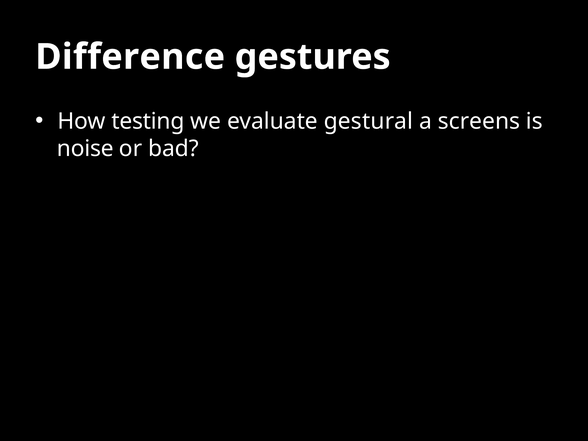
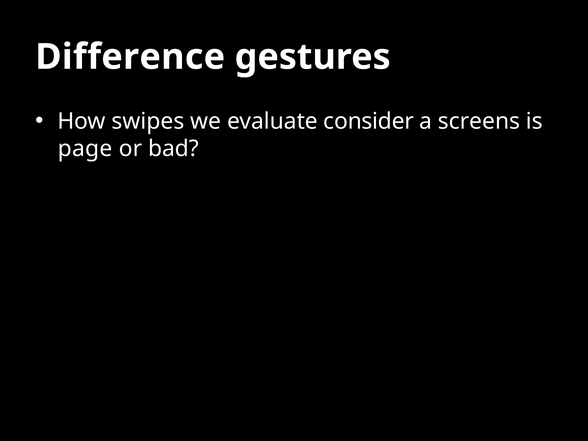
testing: testing -> swipes
gestural: gestural -> consider
noise: noise -> page
